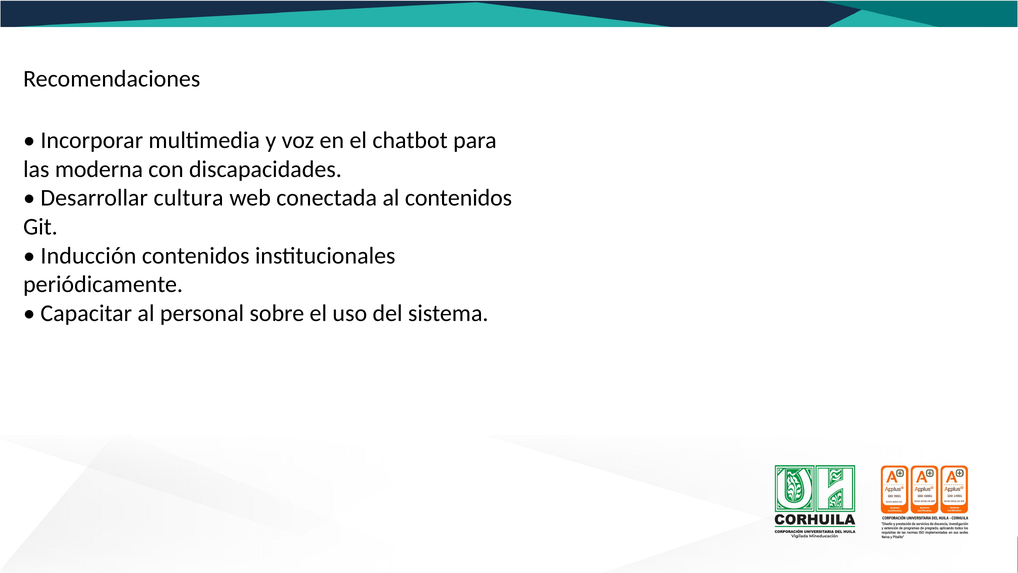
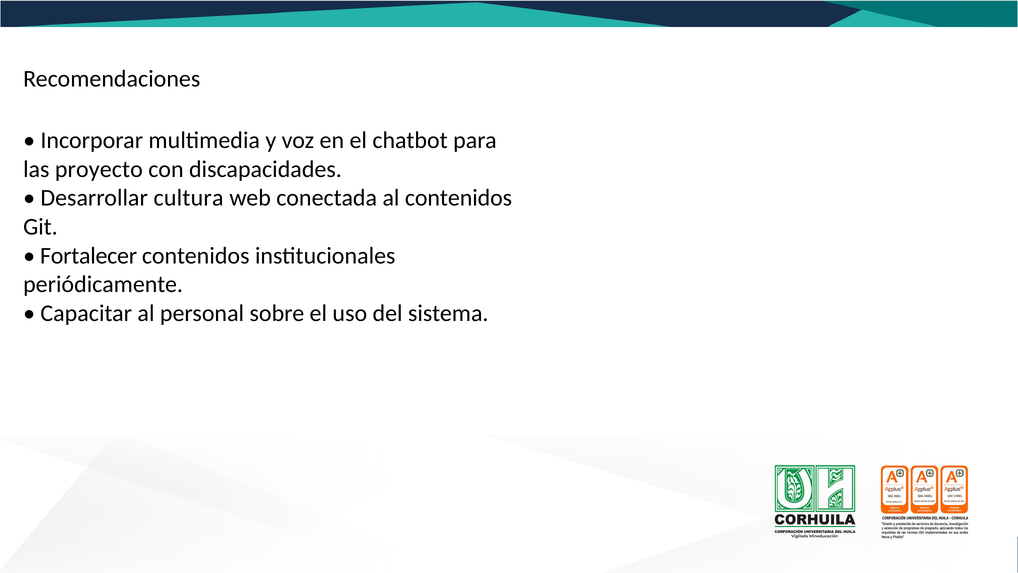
moderna: moderna -> proyecto
Inducción: Inducción -> Fortalecer
